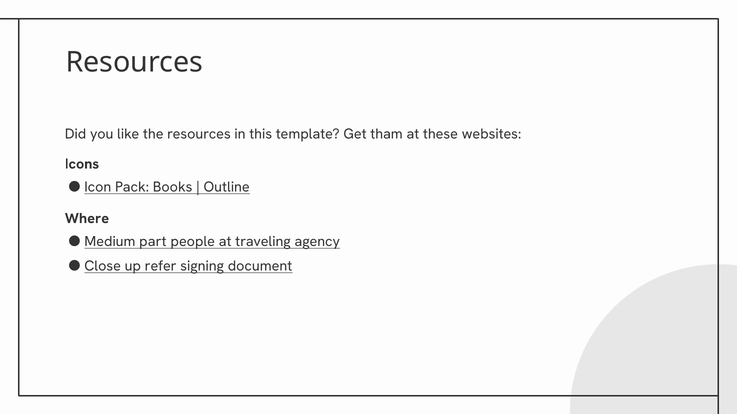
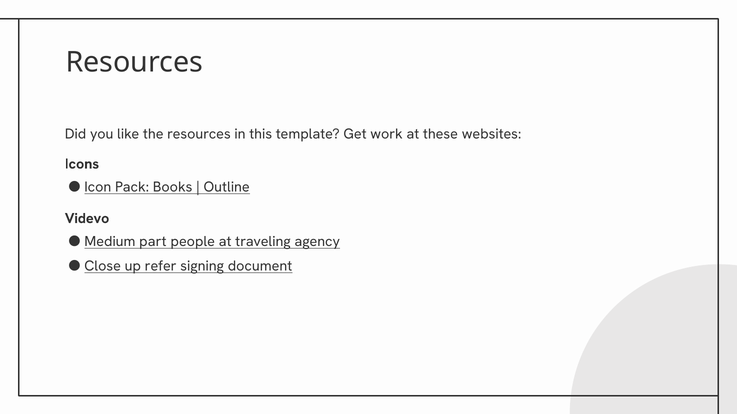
tham: tham -> work
Where: Where -> Videvo
